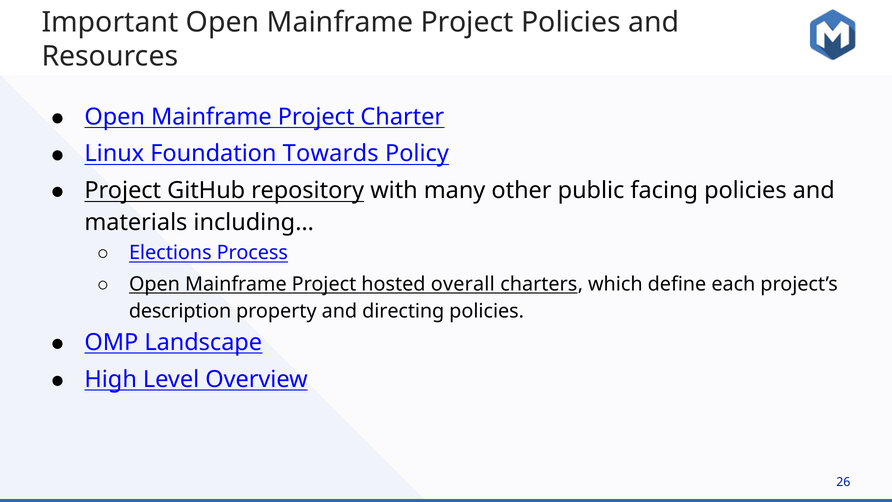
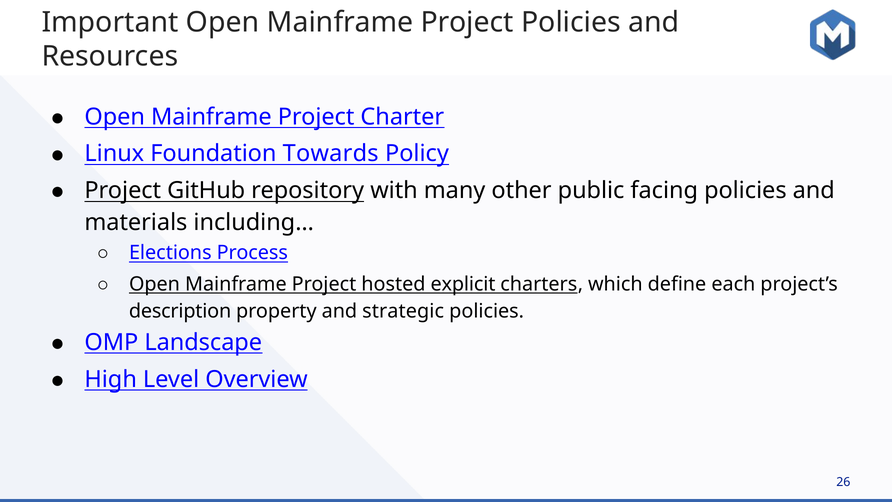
overall: overall -> explicit
directing: directing -> strategic
